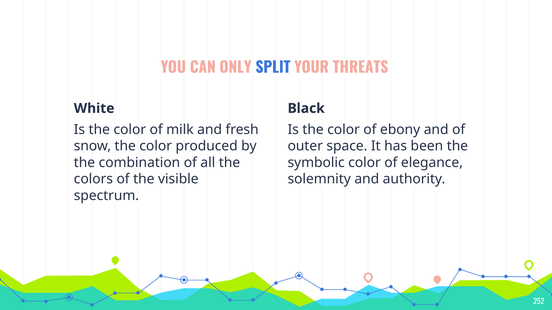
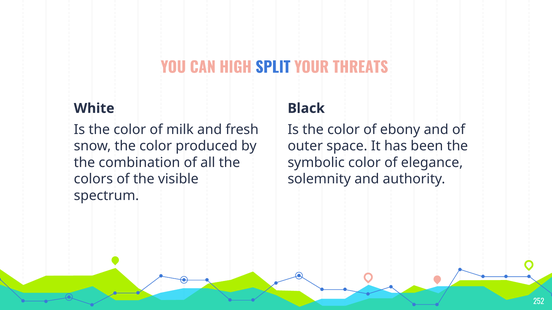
ONLY: ONLY -> HIGH
